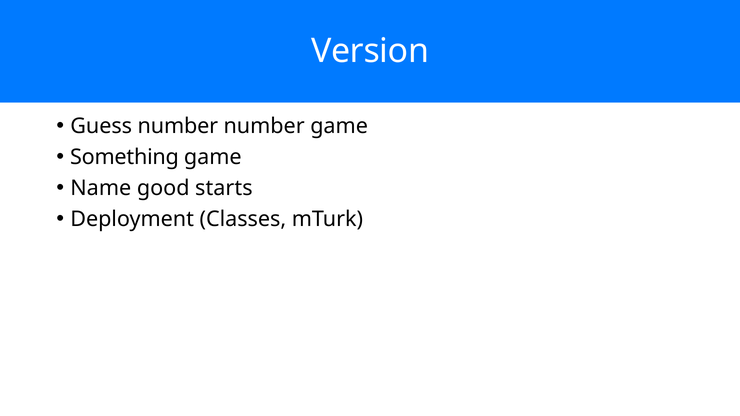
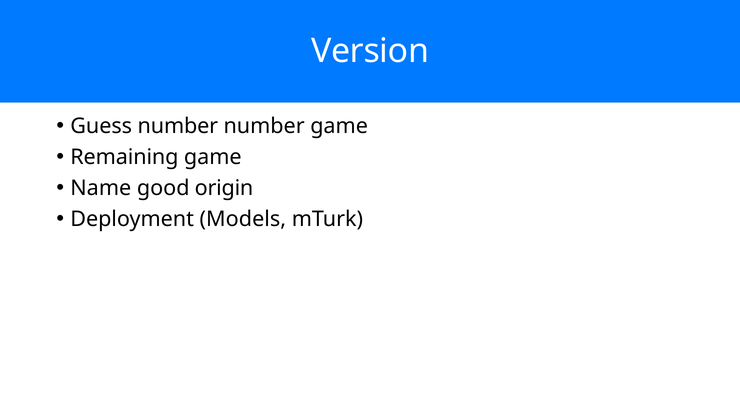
Something: Something -> Remaining
starts: starts -> origin
Classes: Classes -> Models
